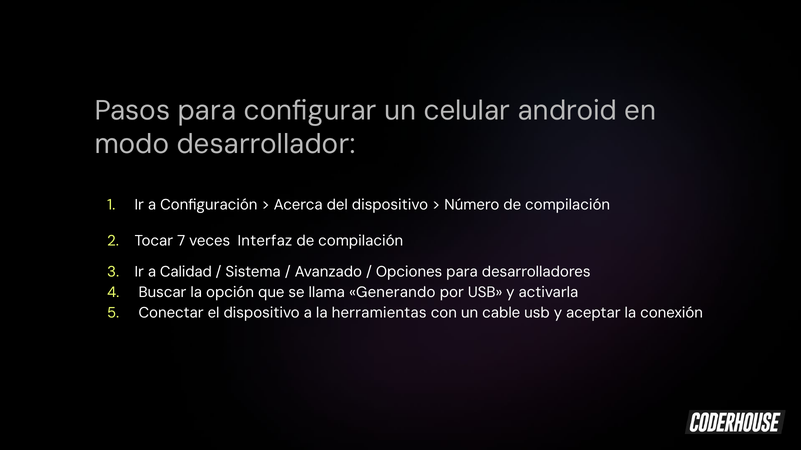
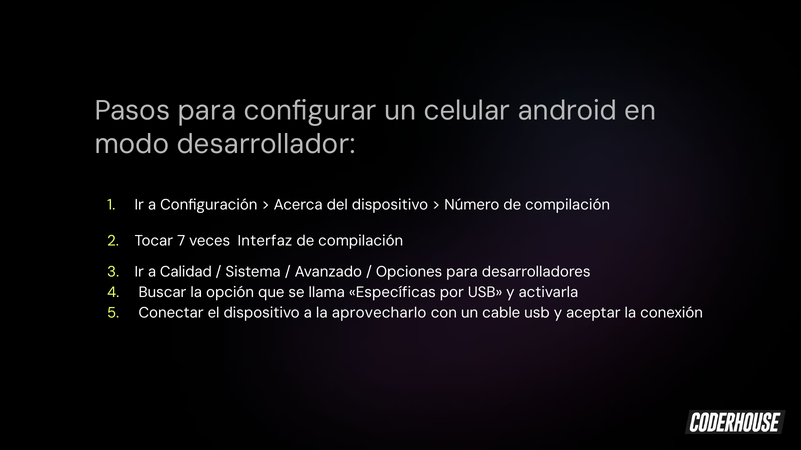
Generando: Generando -> Específicas
herramientas: herramientas -> aprovecharlo
